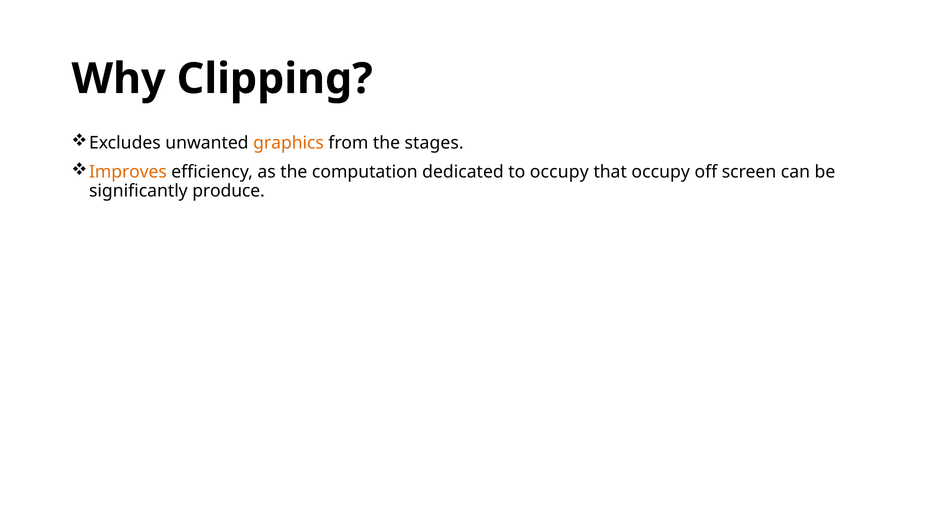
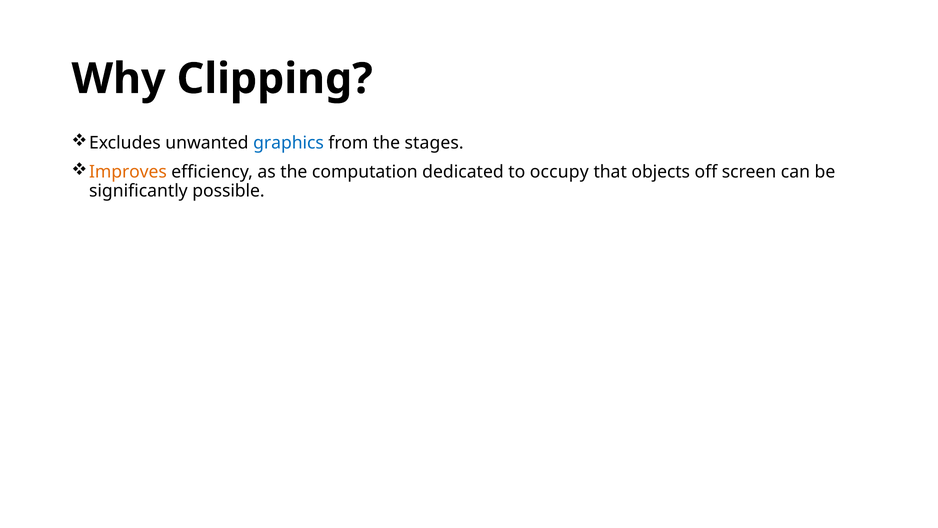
graphics colour: orange -> blue
that occupy: occupy -> objects
produce: produce -> possible
